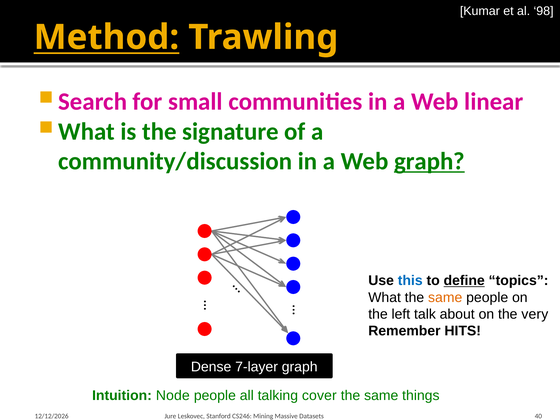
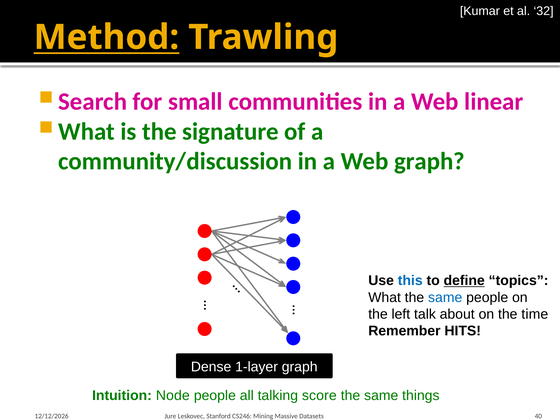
98: 98 -> 32
graph at (429, 161) underline: present -> none
same at (445, 297) colour: orange -> blue
very: very -> time
7-layer: 7-layer -> 1-layer
cover: cover -> score
